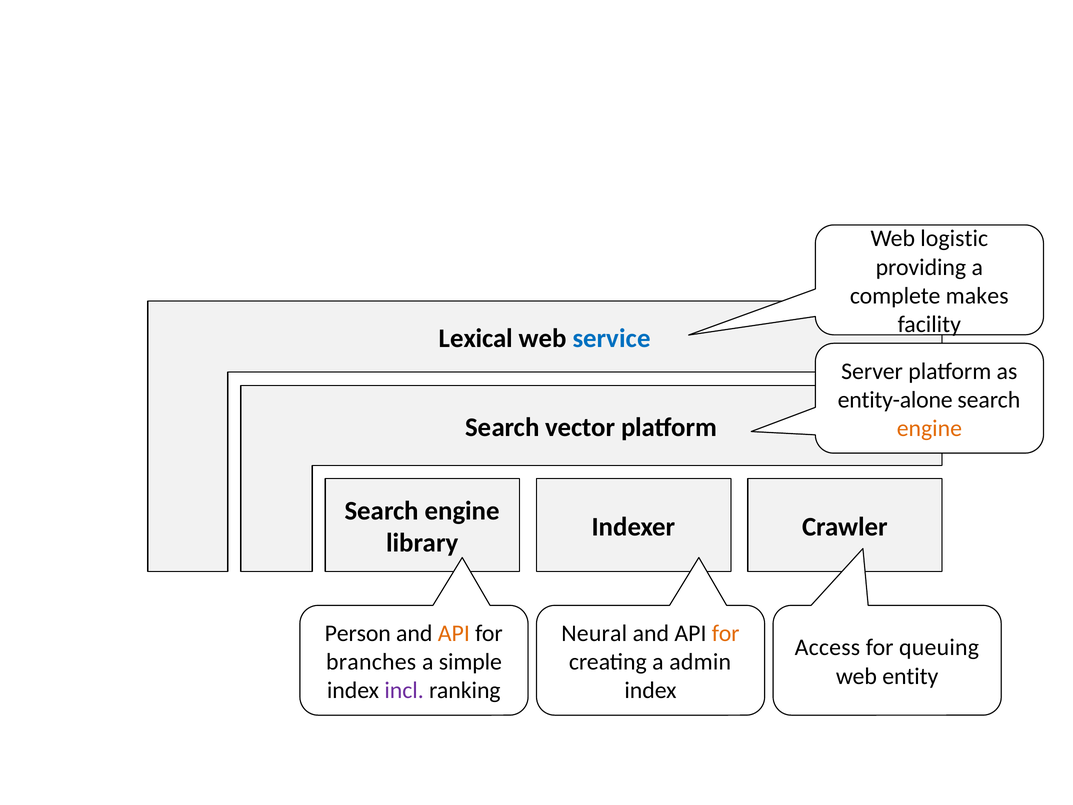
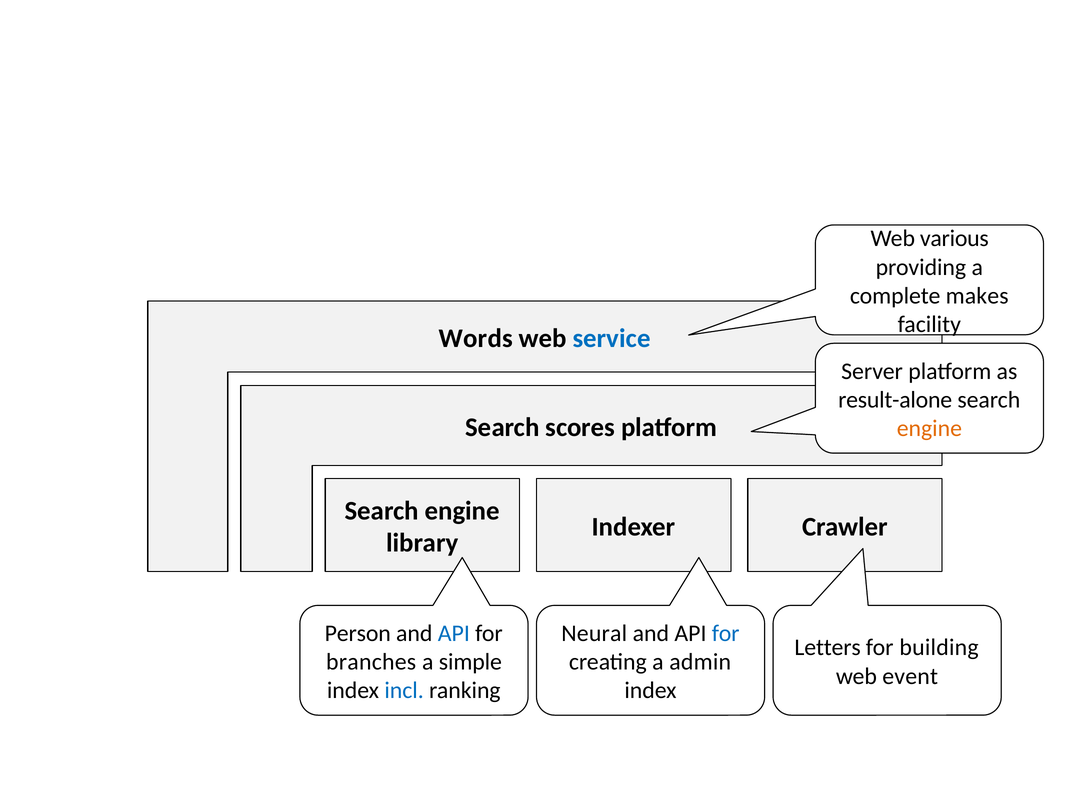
logistic: logistic -> various
Lexical: Lexical -> Words
entity-alone: entity-alone -> result-alone
vector: vector -> scores
API at (454, 633) colour: orange -> blue
for at (726, 633) colour: orange -> blue
Access: Access -> Letters
queuing: queuing -> building
entity: entity -> event
incl colour: purple -> blue
